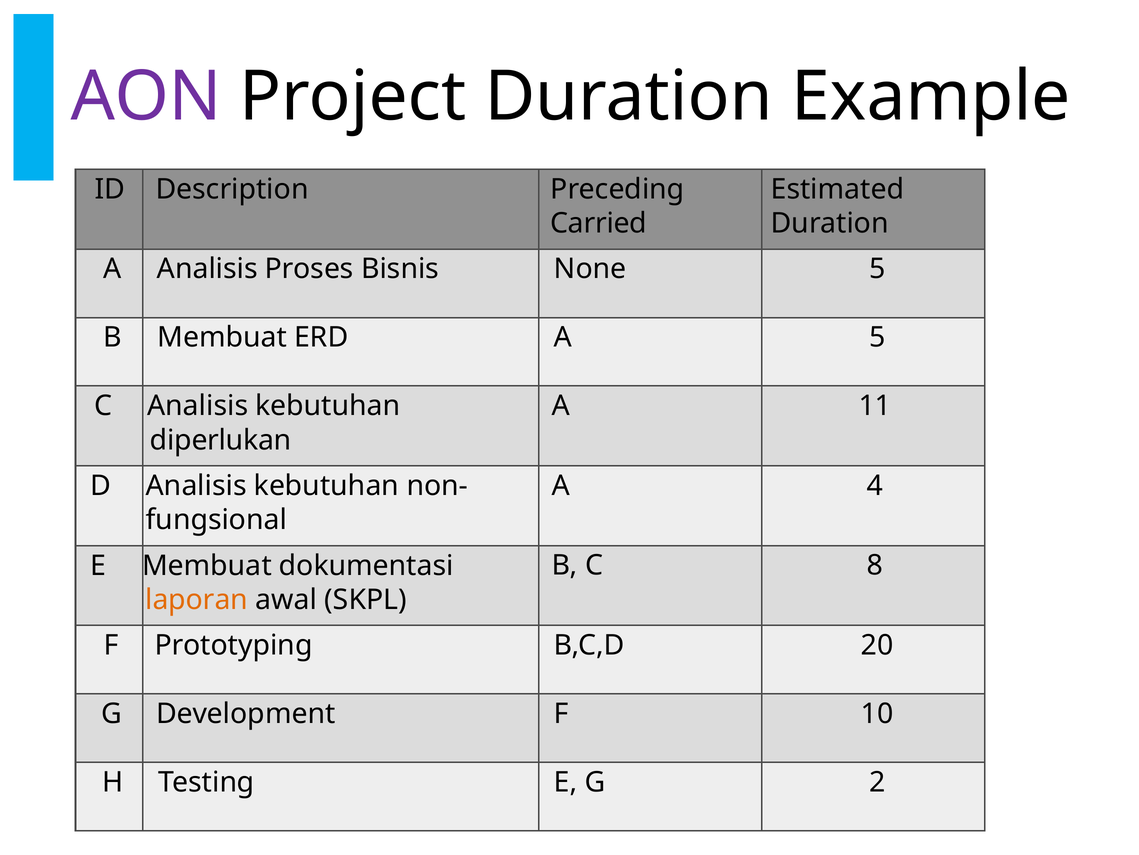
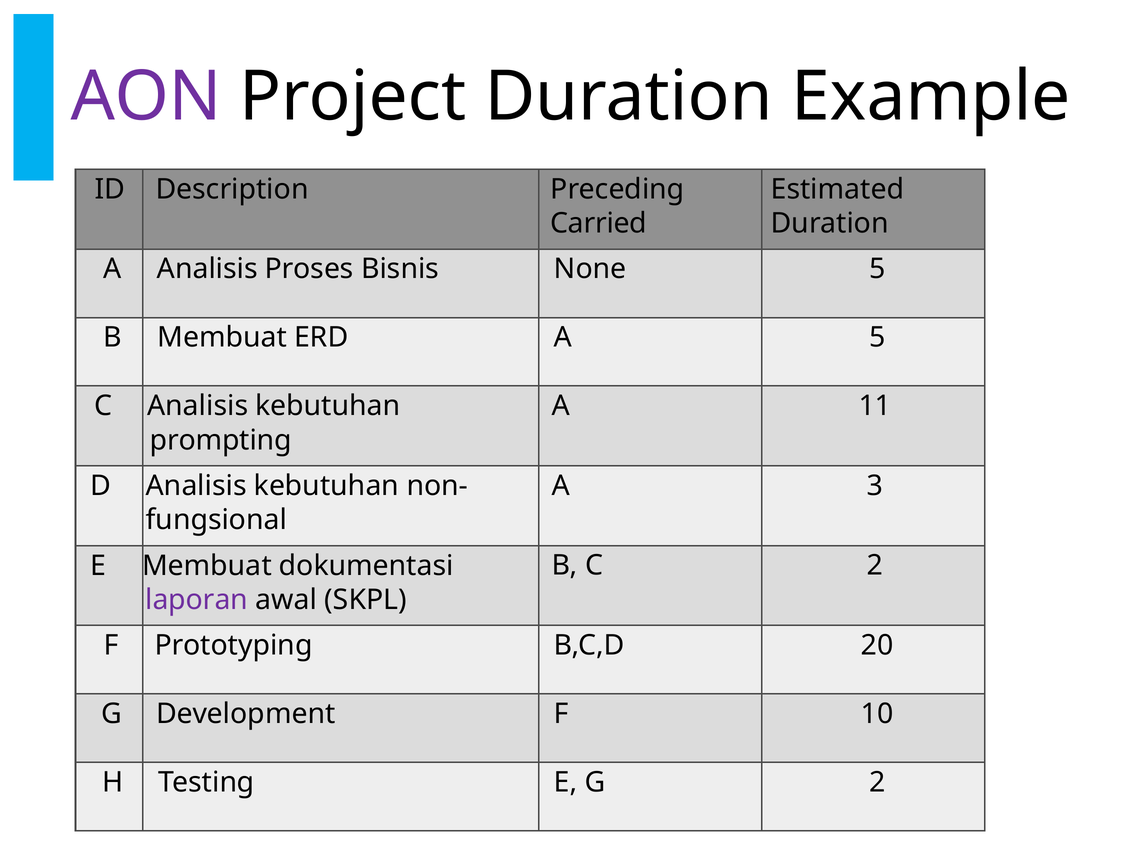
diperlukan: diperlukan -> prompting
4: 4 -> 3
C 8: 8 -> 2
laporan colour: orange -> purple
